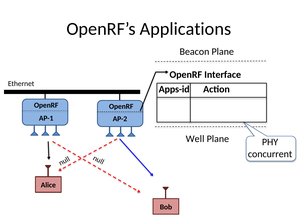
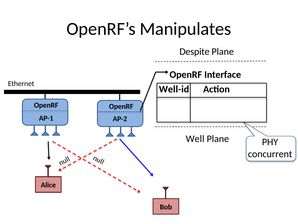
Applications: Applications -> Manipulates
Beacon: Beacon -> Despite
Apps-id: Apps-id -> Well-id
